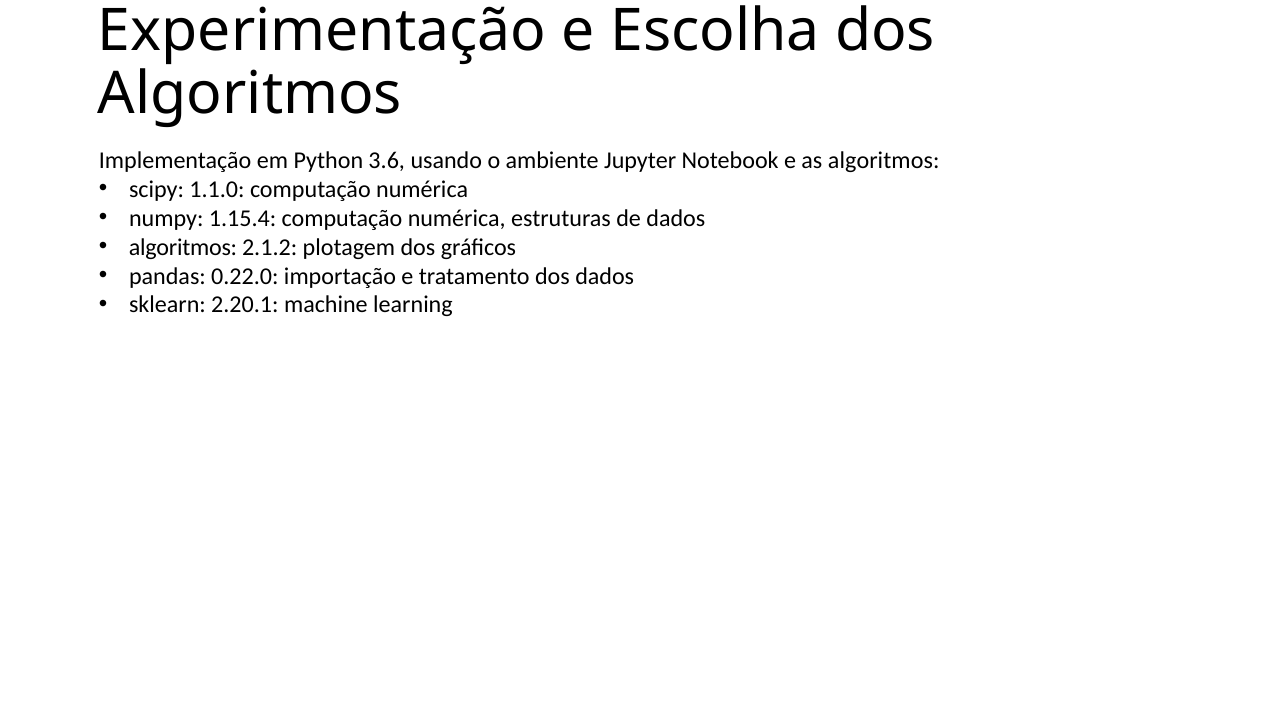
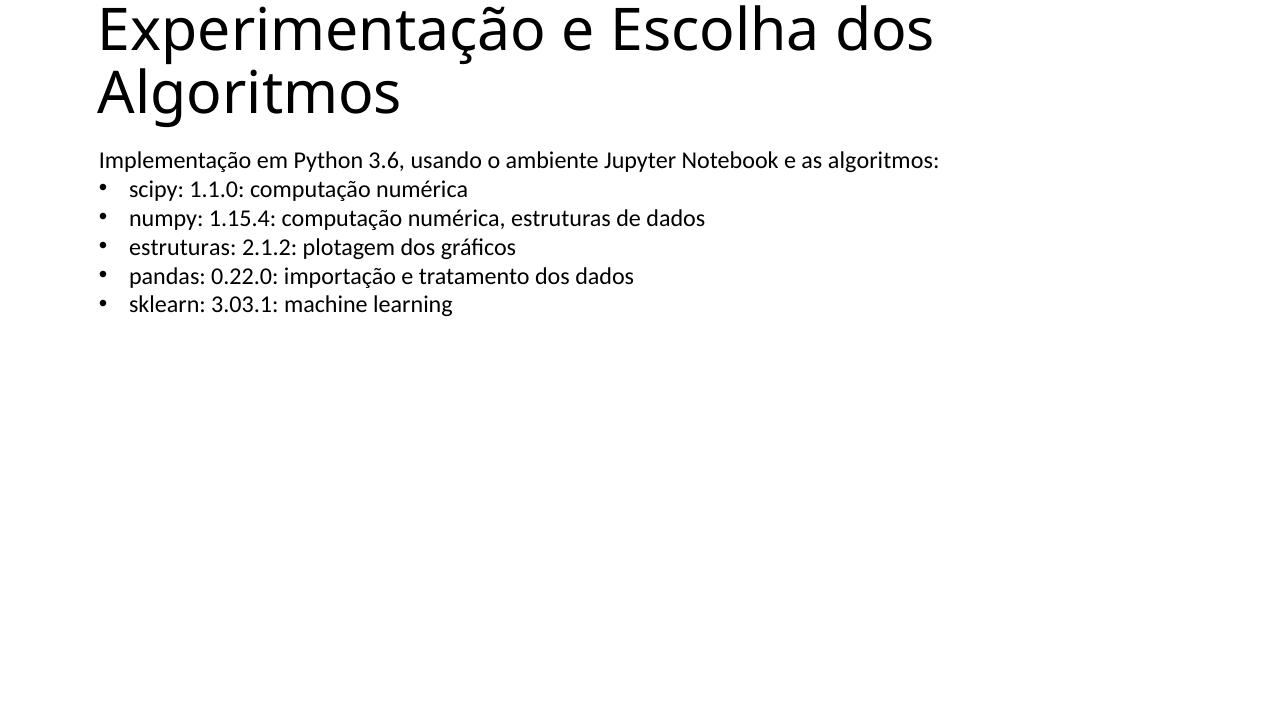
algoritmos at (183, 247): algoritmos -> estruturas
2.20.1: 2.20.1 -> 3.03.1
